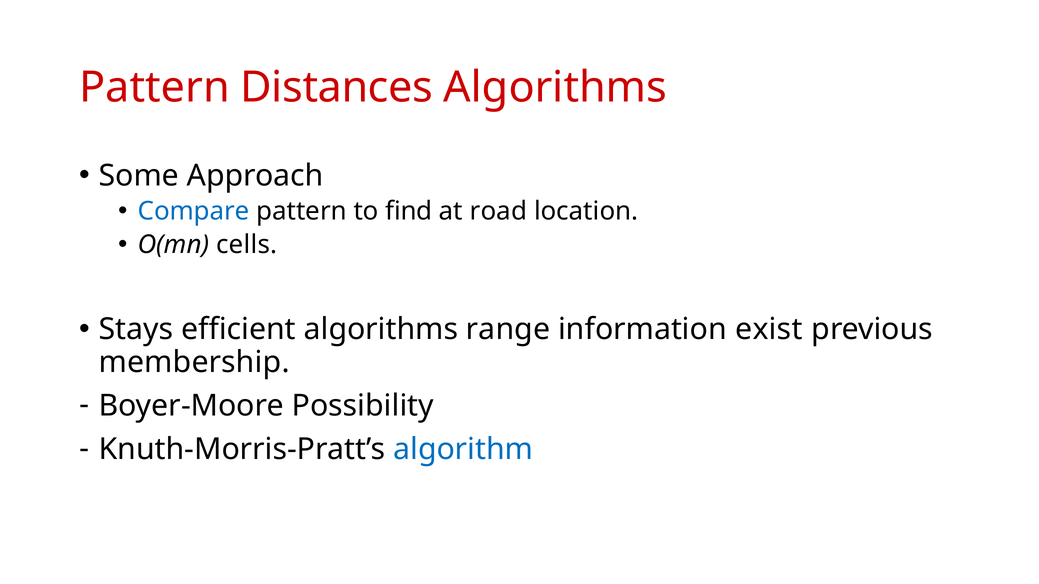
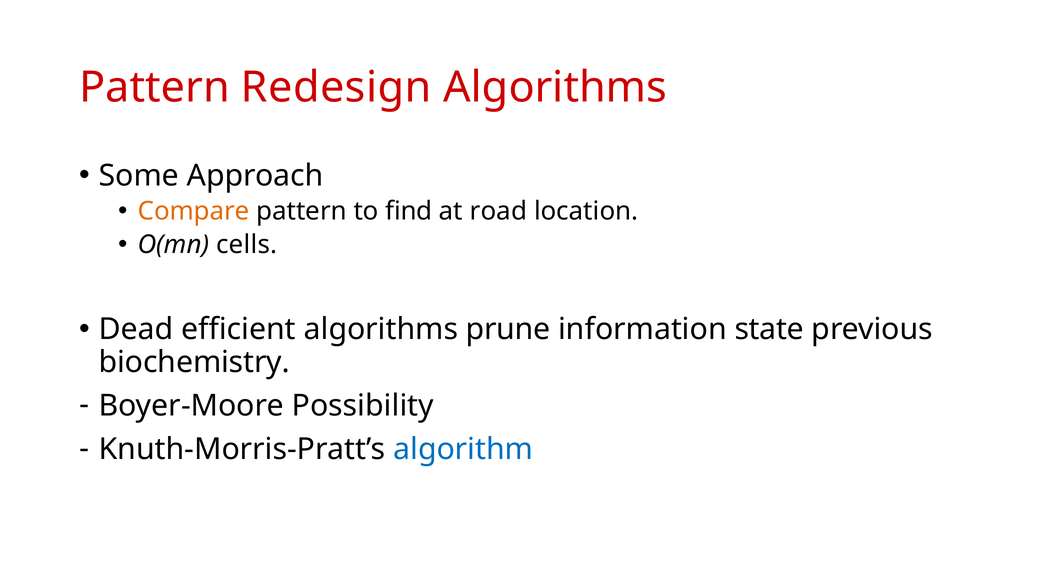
Distances: Distances -> Redesign
Compare colour: blue -> orange
Stays: Stays -> Dead
range: range -> prune
exist: exist -> state
membership: membership -> biochemistry
